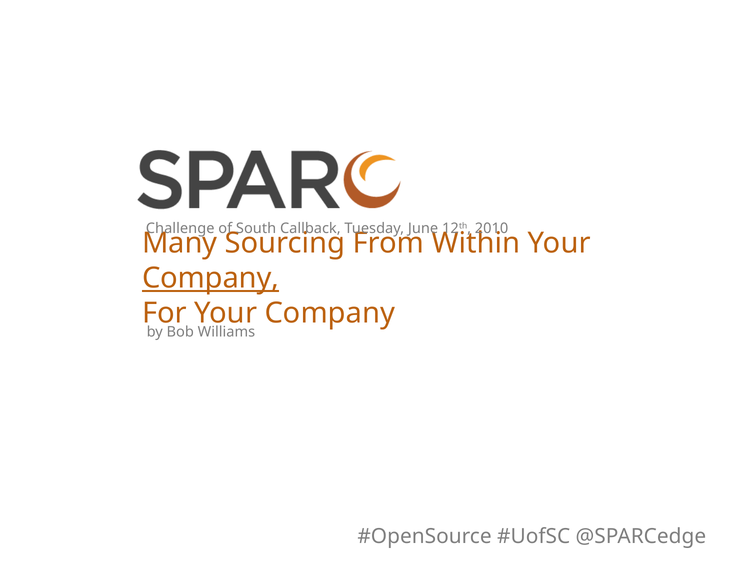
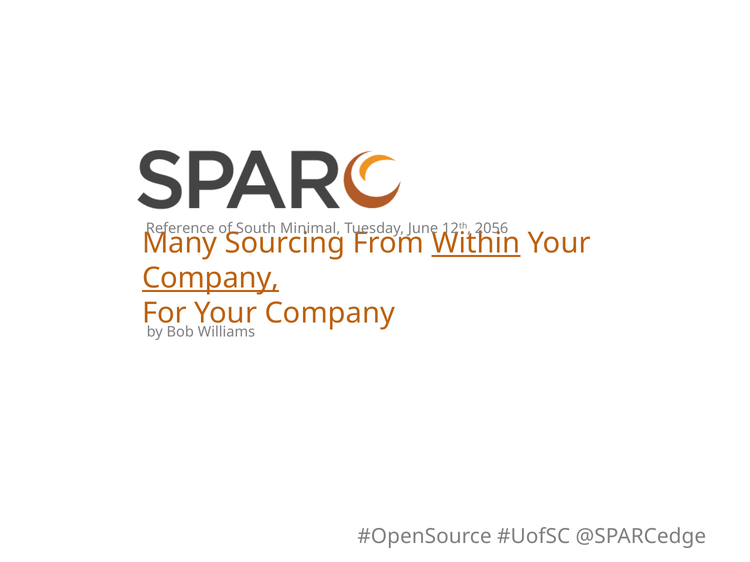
Challenge: Challenge -> Reference
Callback: Callback -> Minimal
2010: 2010 -> 2056
Within underline: none -> present
